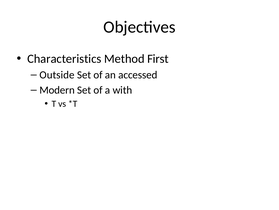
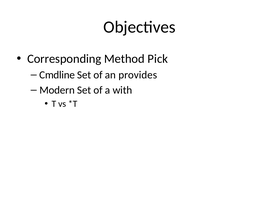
Characteristics: Characteristics -> Corresponding
First: First -> Pick
Outside: Outside -> Cmdline
accessed: accessed -> provides
